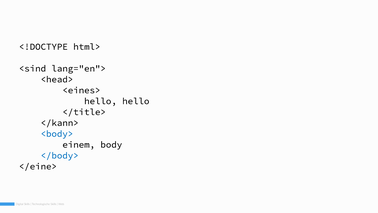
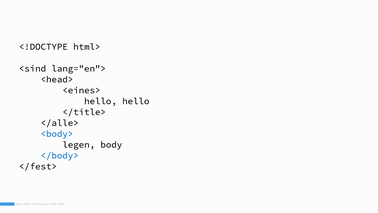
</kann>: </kann> -> </alle>
einem: einem -> legen
</eine>: </eine> -> </fest>
